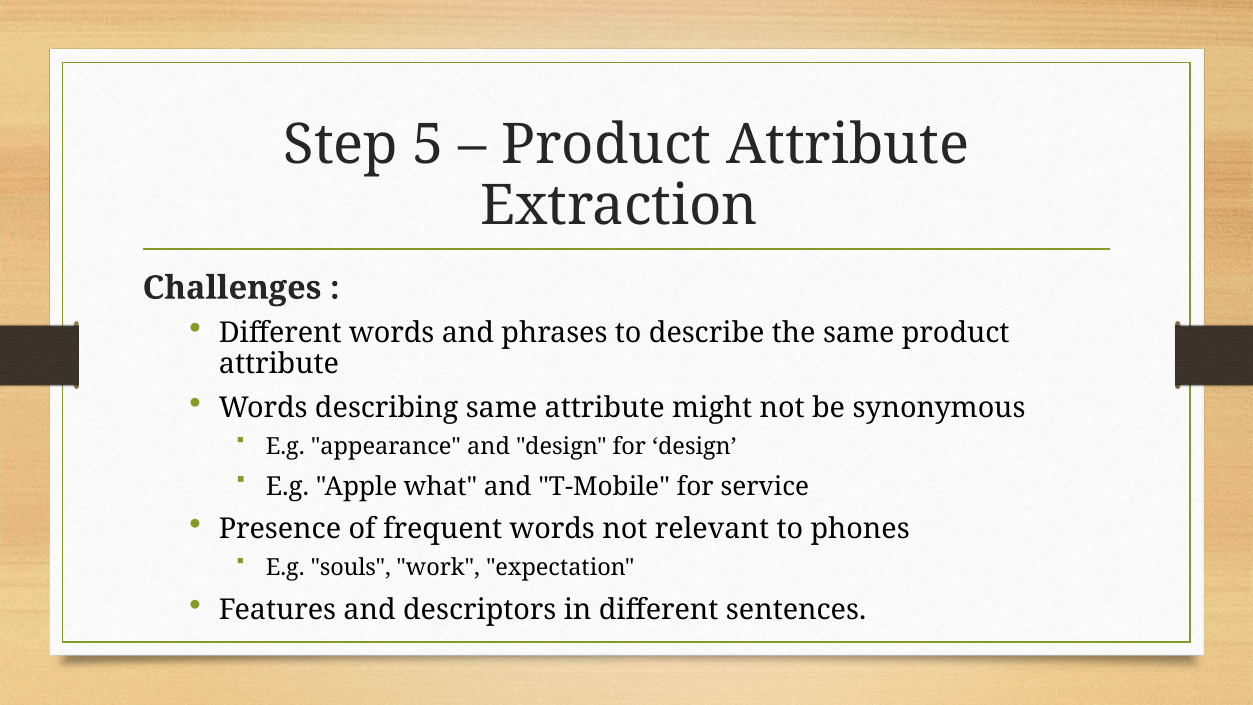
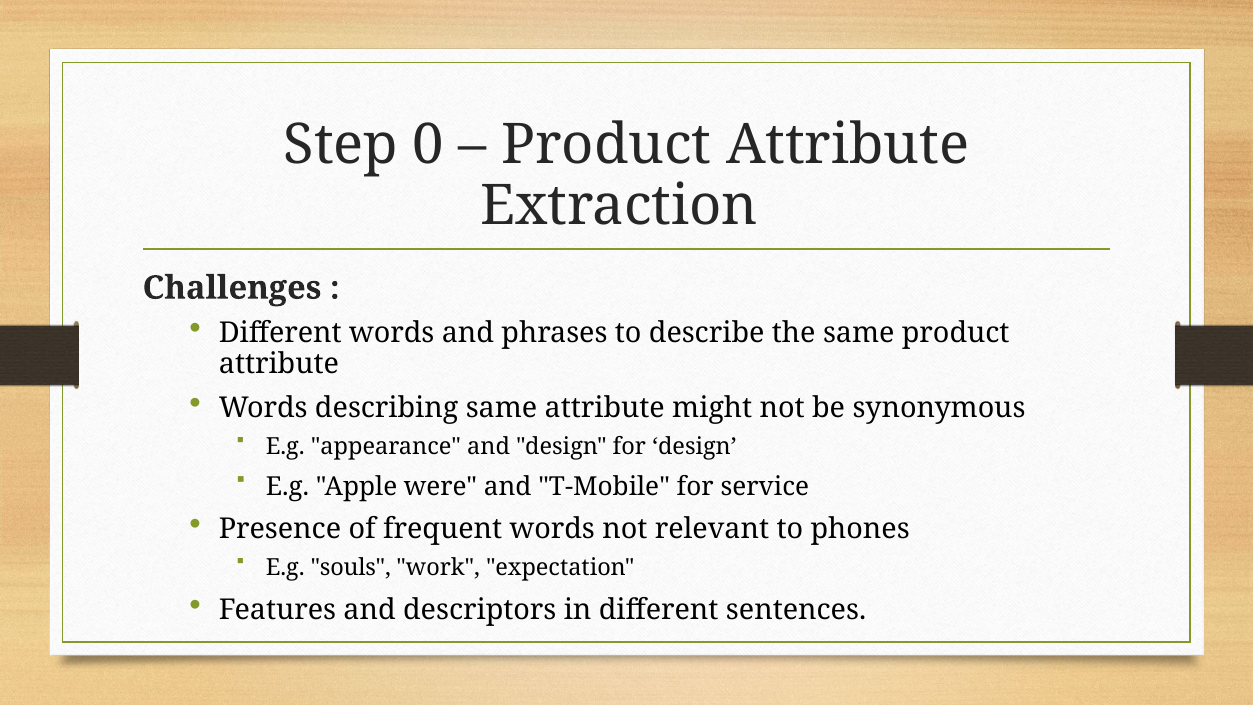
5: 5 -> 0
what: what -> were
